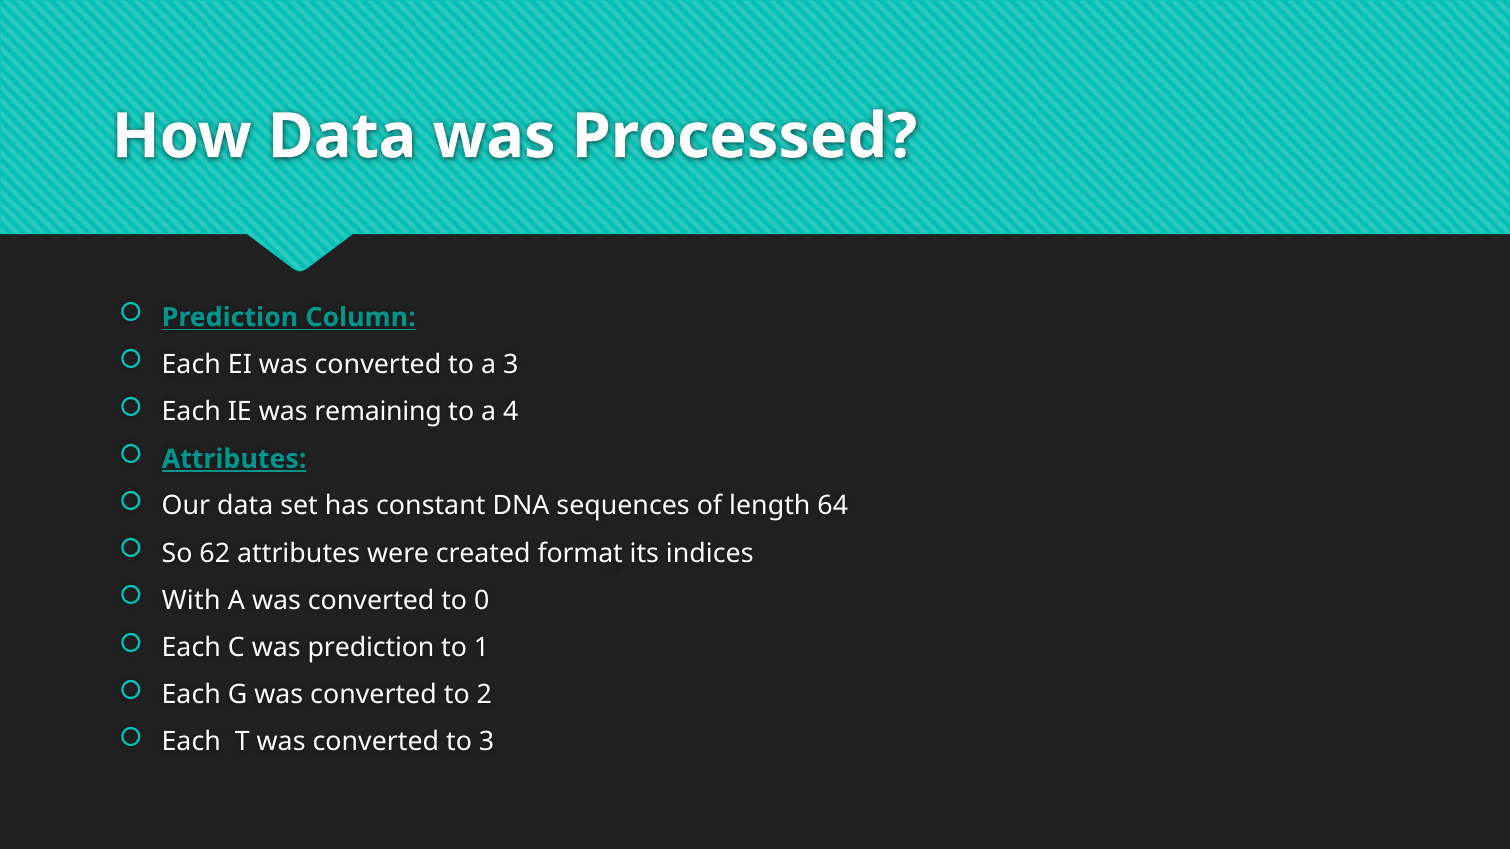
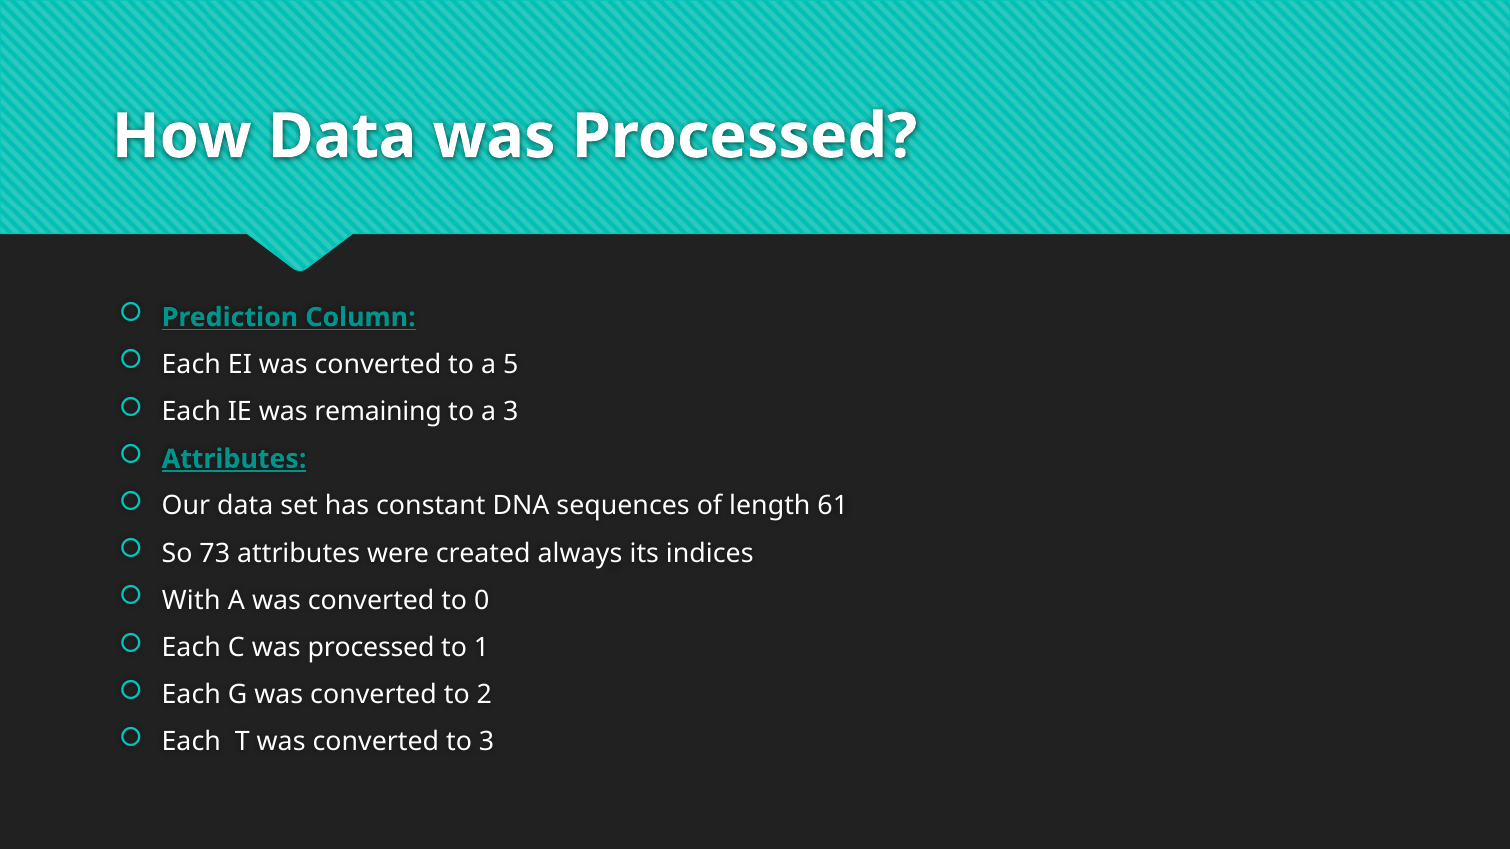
a 3: 3 -> 5
a 4: 4 -> 3
64: 64 -> 61
62: 62 -> 73
format: format -> always
C was prediction: prediction -> processed
